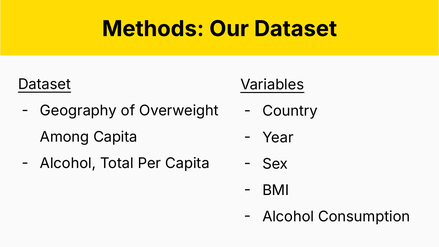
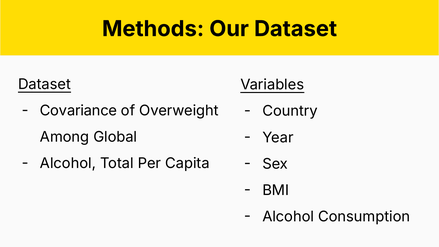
Geography: Geography -> Covariance
Among Capita: Capita -> Global
